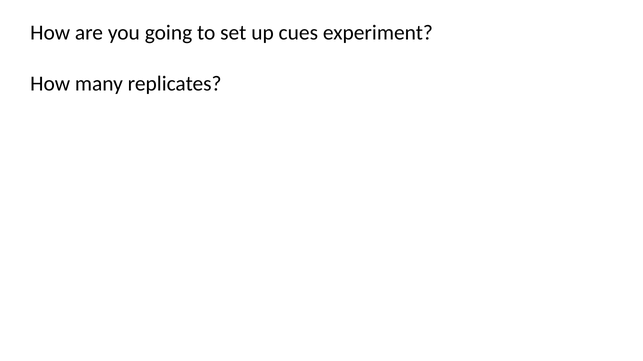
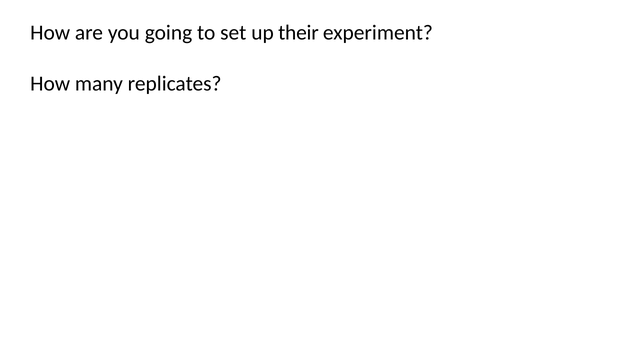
cues: cues -> their
